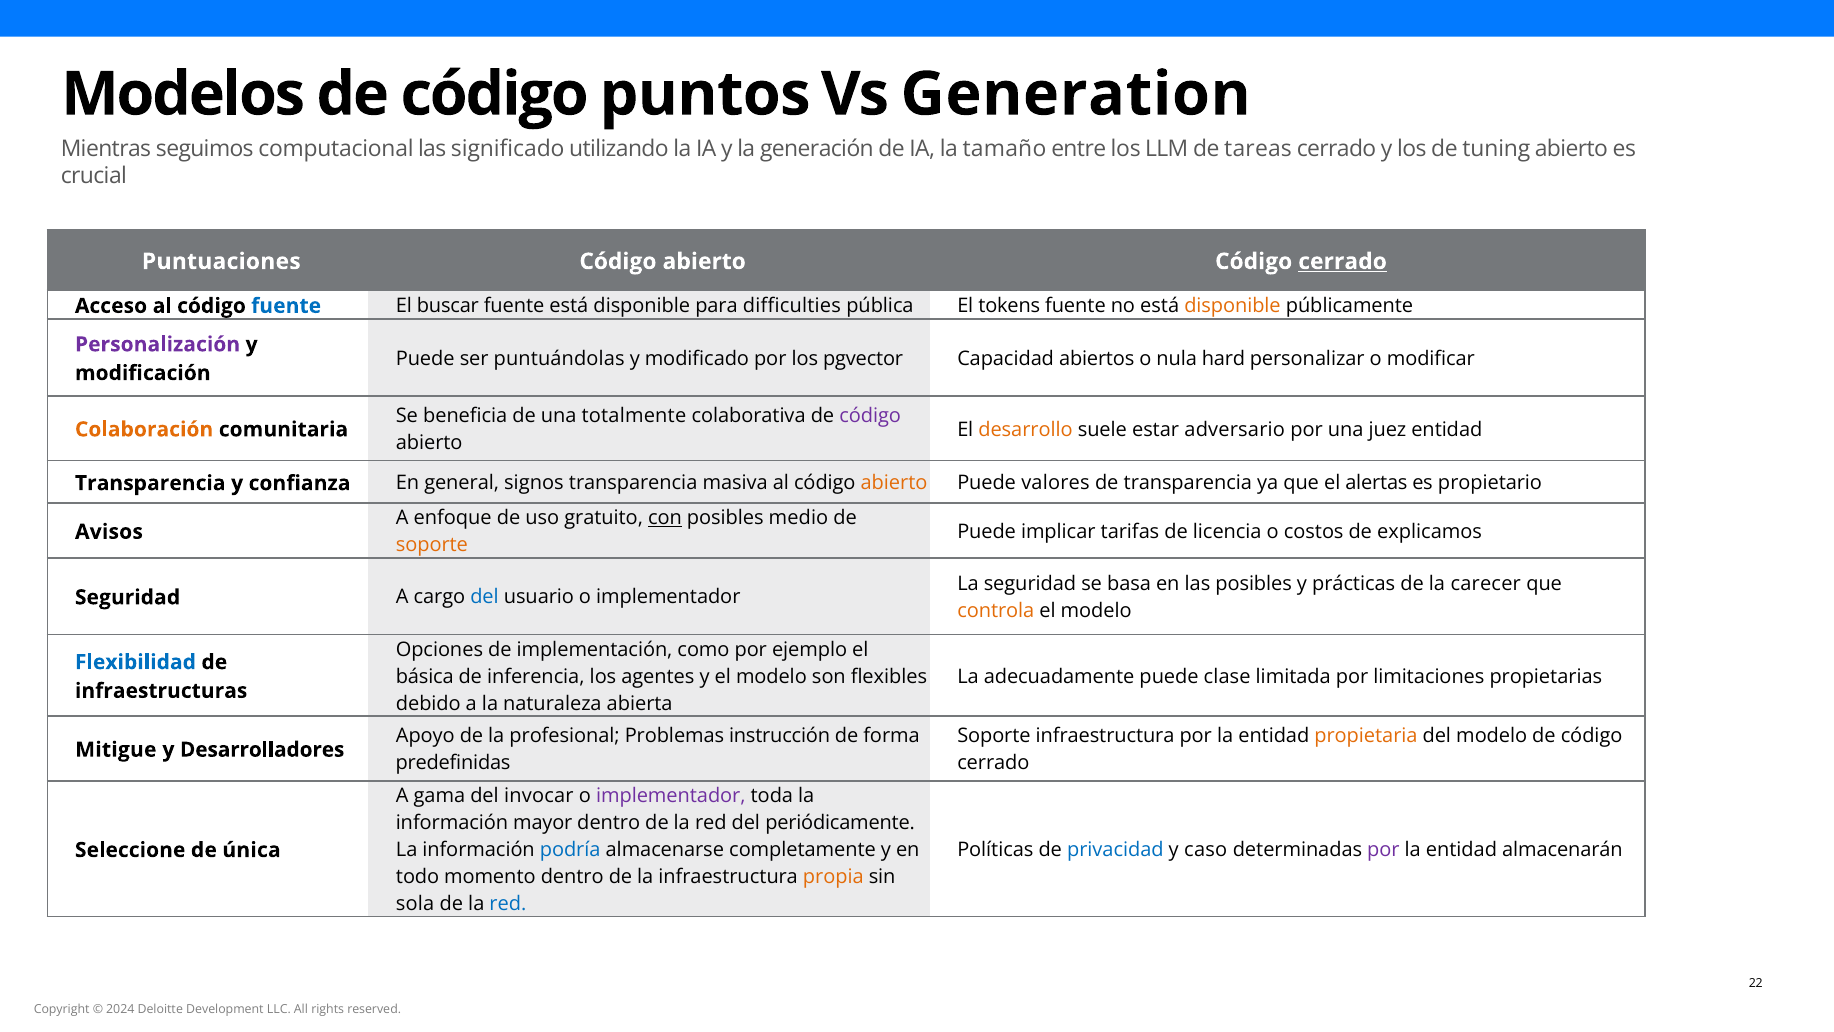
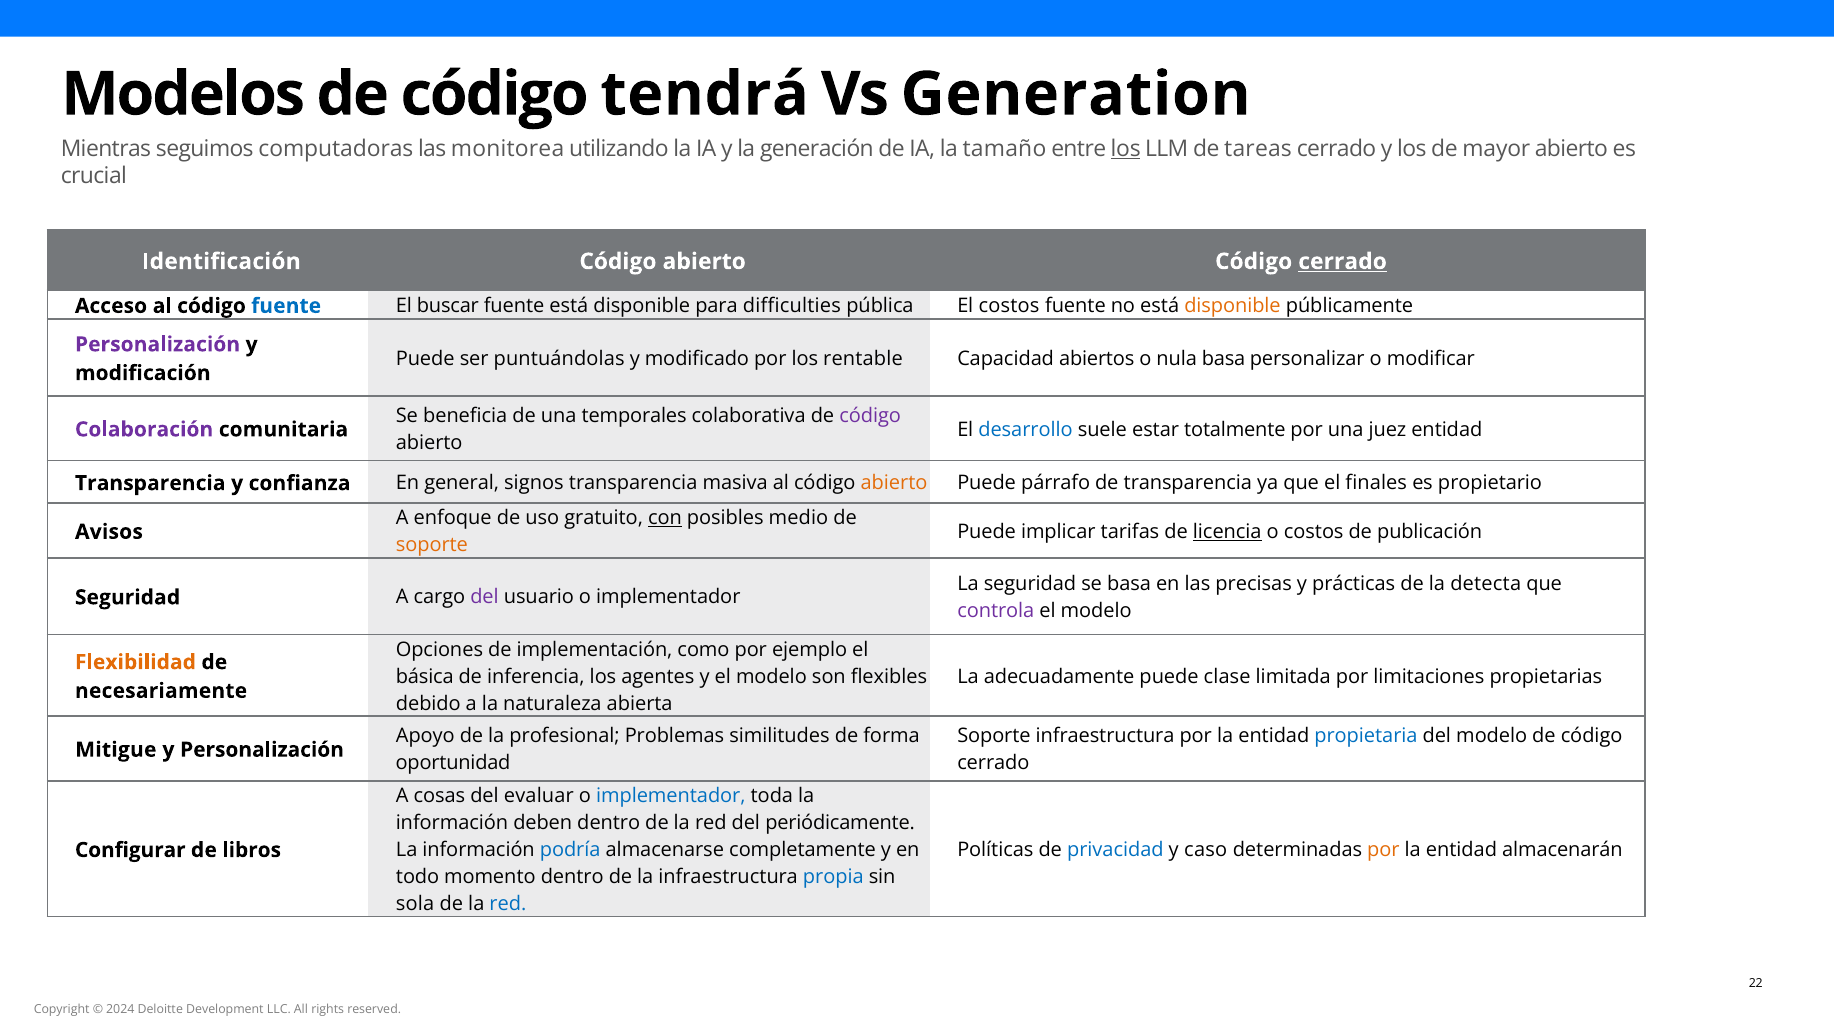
puntos: puntos -> tendrá
computacional: computacional -> computadoras
significado: significado -> monitorea
los at (1126, 148) underline: none -> present
tuning: tuning -> mayor
Puntuaciones: Puntuaciones -> Identificación
El tokens: tokens -> costos
pgvector: pgvector -> rentable
nula hard: hard -> basa
totalmente: totalmente -> temporales
Colaboración colour: orange -> purple
desarrollo colour: orange -> blue
adversario: adversario -> totalmente
valores: valores -> párrafo
alertas: alertas -> finales
licencia underline: none -> present
explicamos: explicamos -> publicación
las posibles: posibles -> precisas
carecer: carecer -> detecta
del at (485, 597) colour: blue -> purple
controla colour: orange -> purple
Flexibilidad colour: blue -> orange
infraestructuras: infraestructuras -> necesariamente
instrucción: instrucción -> similitudes
propietaria colour: orange -> blue
y Desarrolladores: Desarrolladores -> Personalización
predefinidas: predefinidas -> oportunidad
gama: gama -> cosas
invocar: invocar -> evaluar
implementador at (671, 796) colour: purple -> blue
mayor: mayor -> deben
Seleccione: Seleccione -> Configurar
única: única -> libros
por at (1383, 850) colour: purple -> orange
propia colour: orange -> blue
